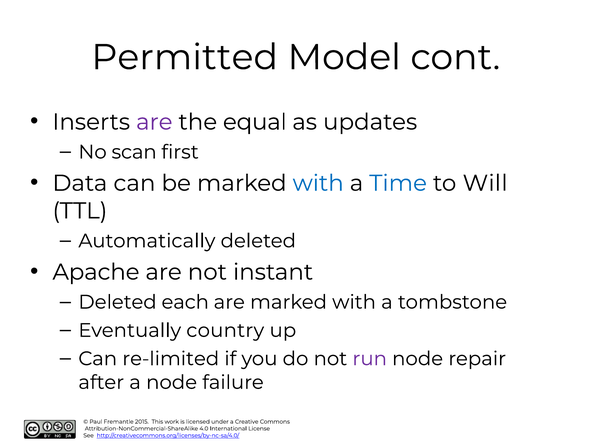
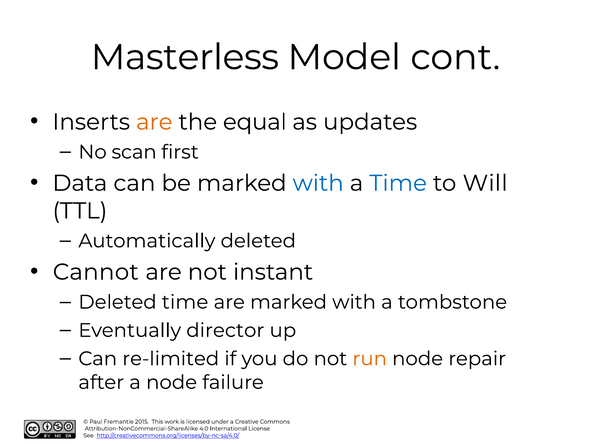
Permitted: Permitted -> Masterless
are at (154, 122) colour: purple -> orange
Apache: Apache -> Cannot
Deleted each: each -> time
country: country -> director
run colour: purple -> orange
